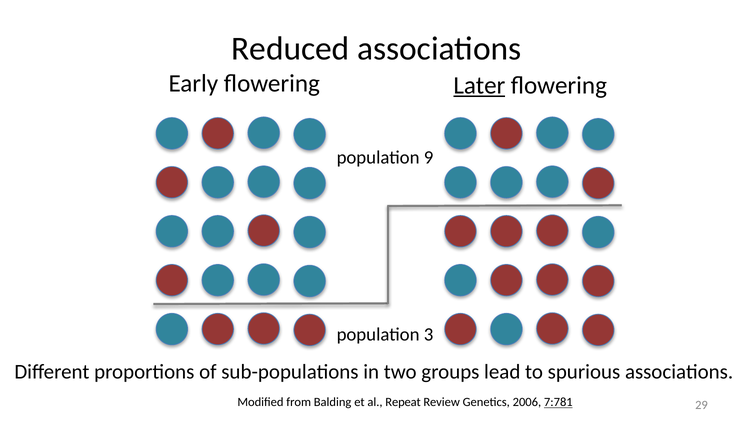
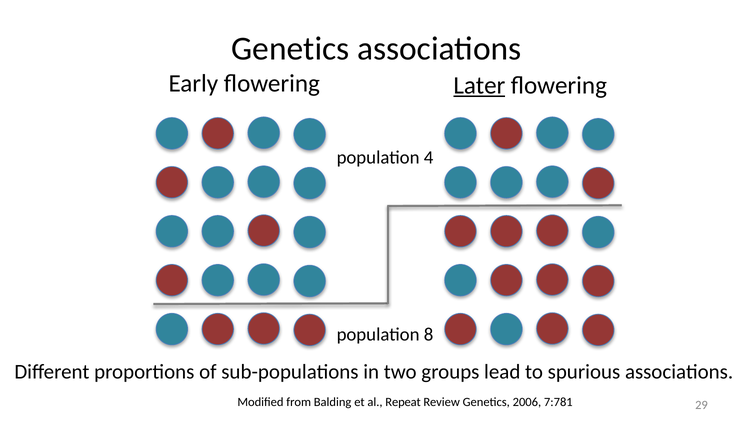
Reduced at (290, 49): Reduced -> Genetics
9: 9 -> 4
3: 3 -> 8
7:781 underline: present -> none
